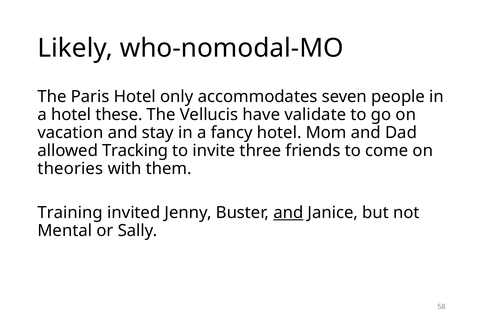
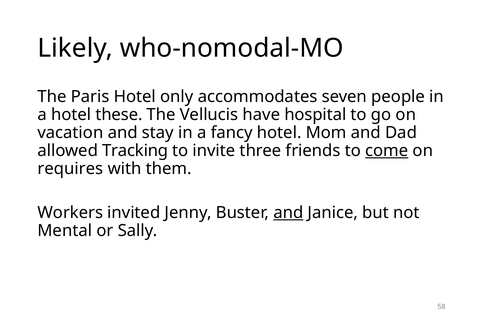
validate: validate -> hospital
come underline: none -> present
theories: theories -> requires
Training: Training -> Workers
